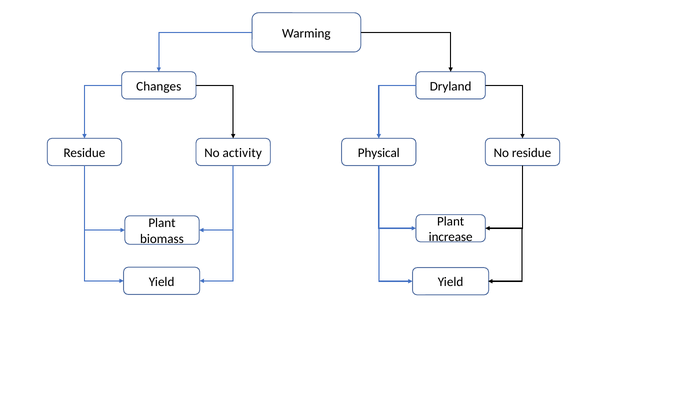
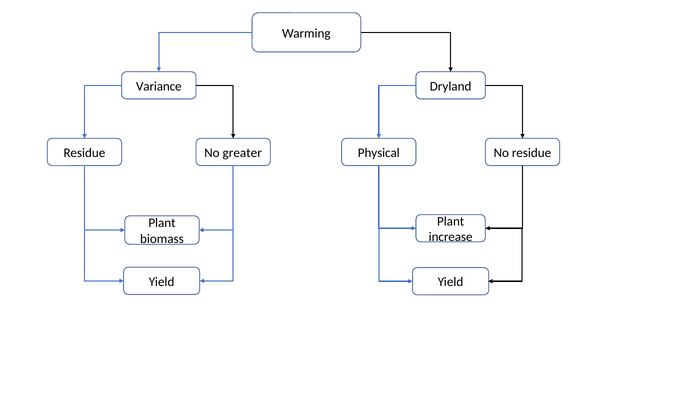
Changes: Changes -> Variance
activity: activity -> greater
